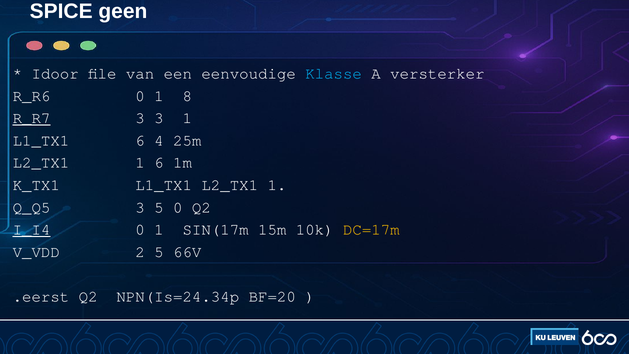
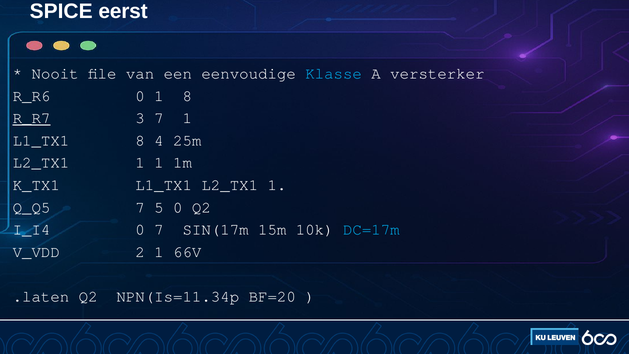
geen: geen -> eerst
Idoor: Idoor -> Nooit
3 3: 3 -> 7
L1_TX1 6: 6 -> 8
1 6: 6 -> 1
Q_Q5 3: 3 -> 7
I_I4 underline: present -> none
1 at (159, 229): 1 -> 7
DC=17m colour: yellow -> light blue
2 5: 5 -> 1
.eerst: .eerst -> .laten
NPN(Is=24.34p: NPN(Is=24.34p -> NPN(Is=11.34p
